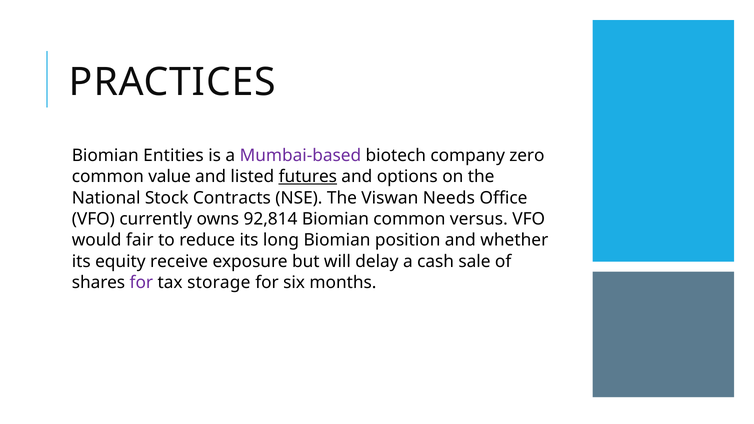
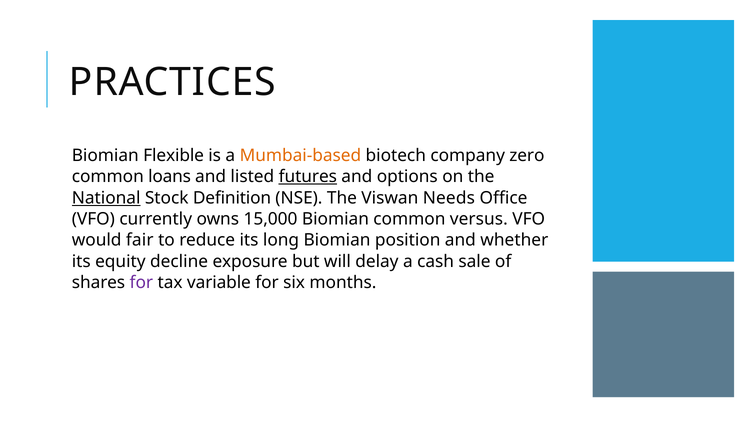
Entities: Entities -> Flexible
Mumbai-based colour: purple -> orange
value: value -> loans
National underline: none -> present
Contracts: Contracts -> Definition
92,814: 92,814 -> 15,000
receive: receive -> decline
storage: storage -> variable
